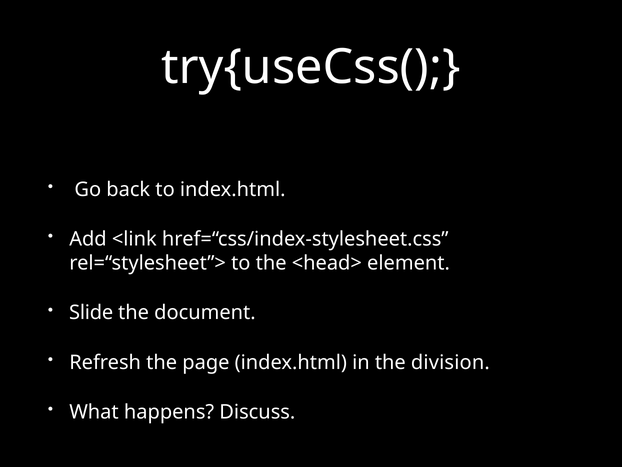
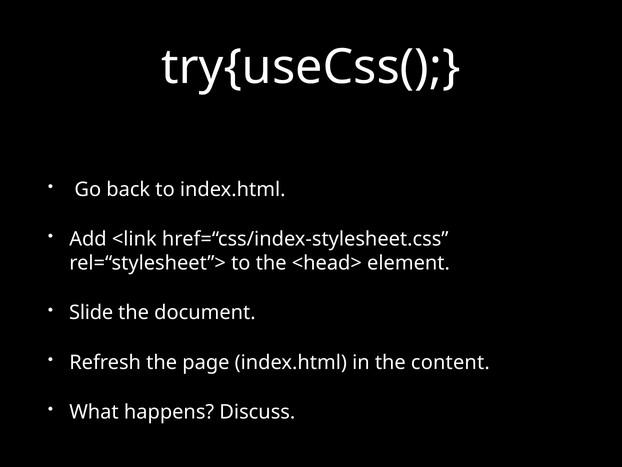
division: division -> content
